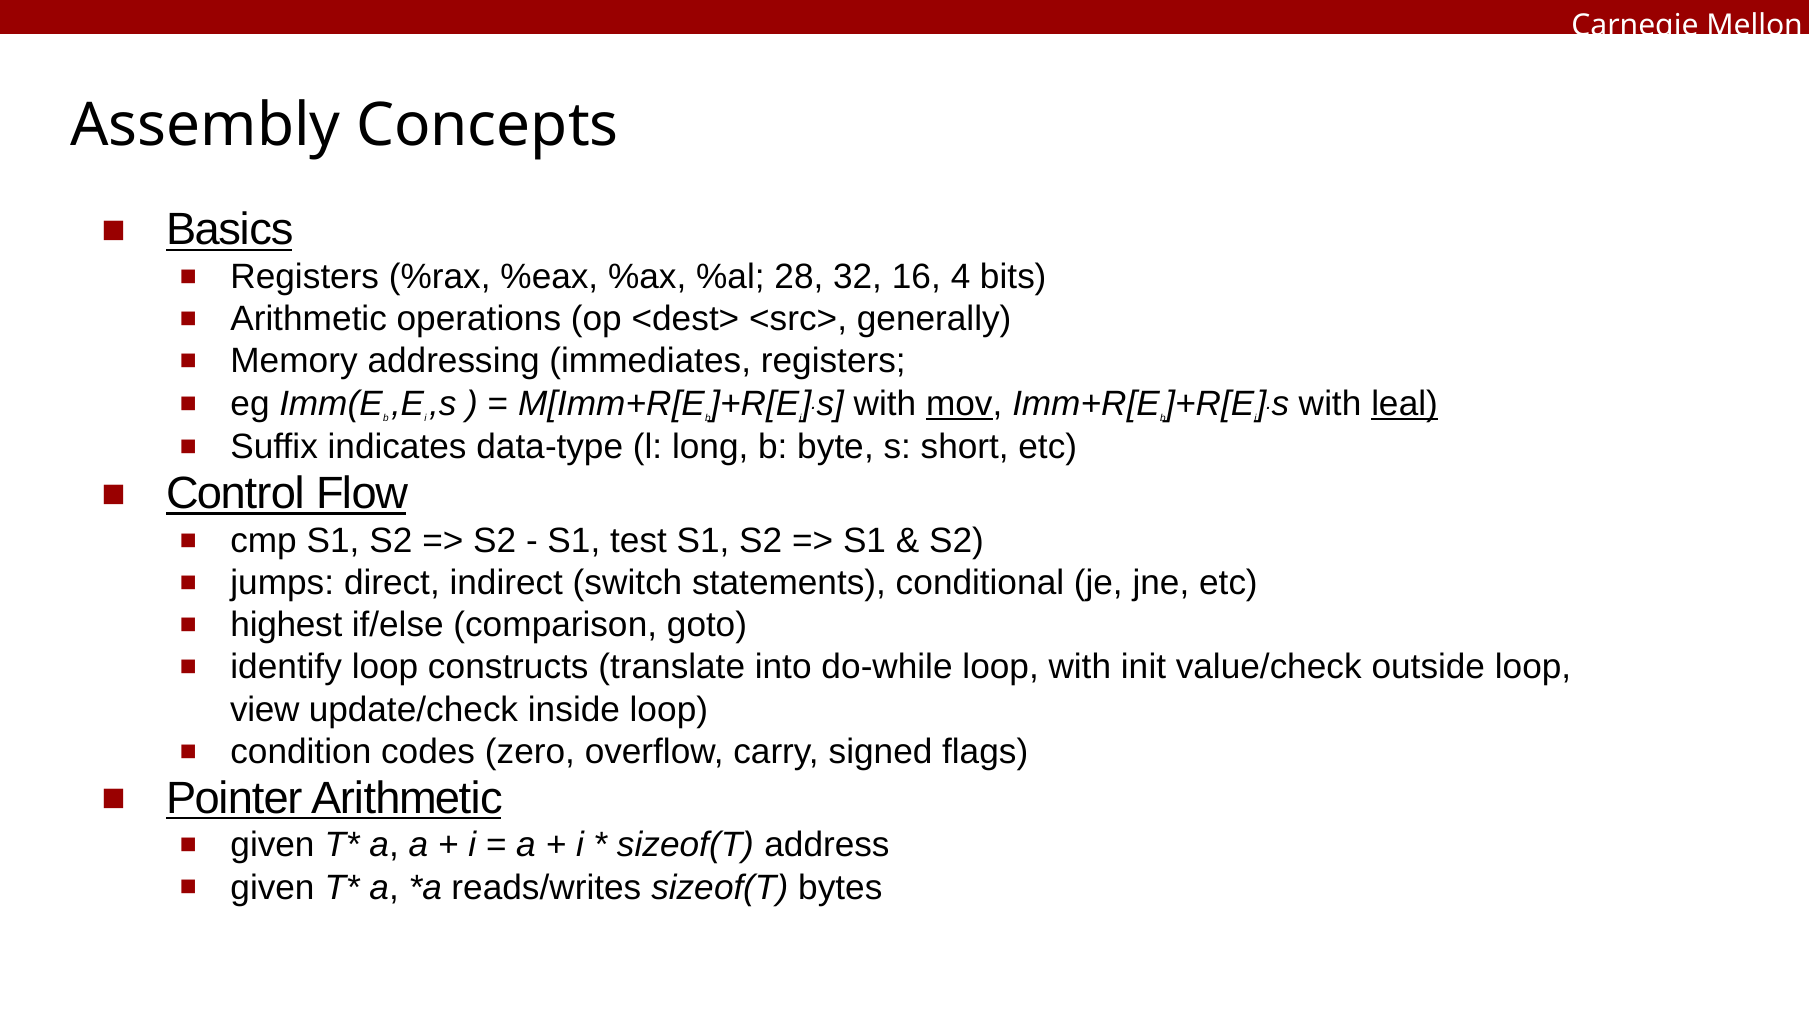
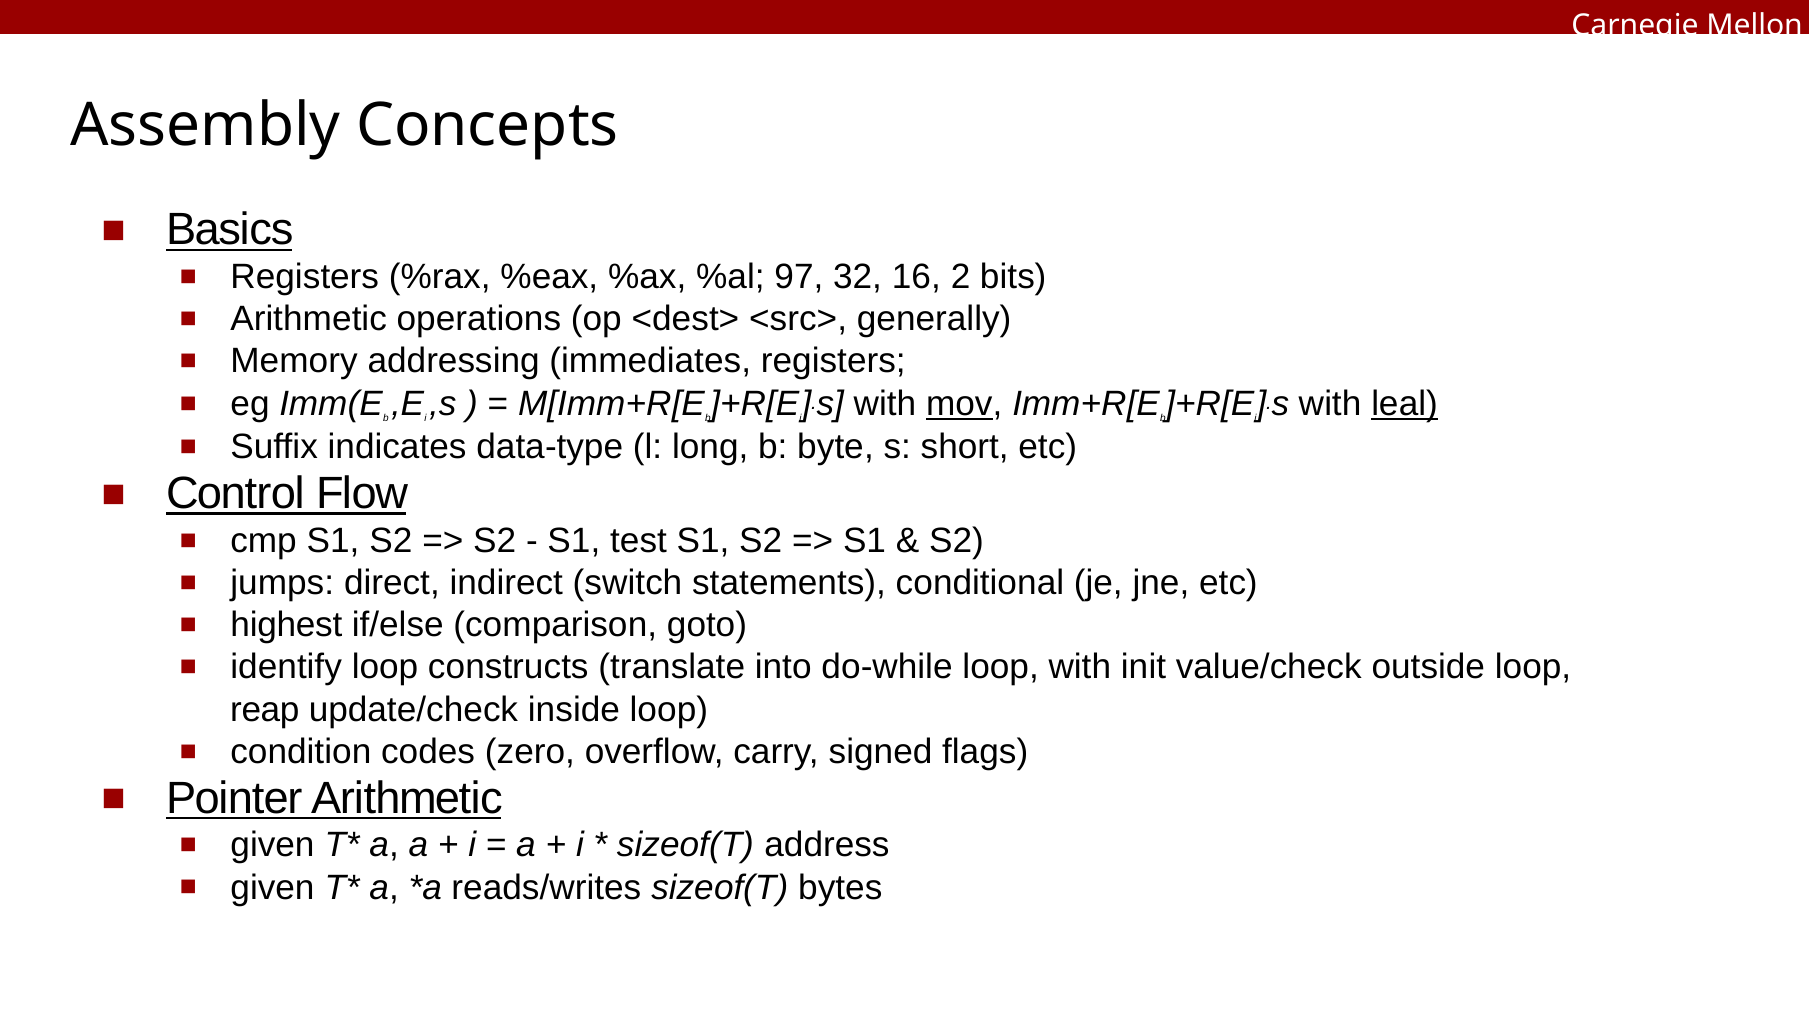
28: 28 -> 97
4: 4 -> 2
view: view -> reap
